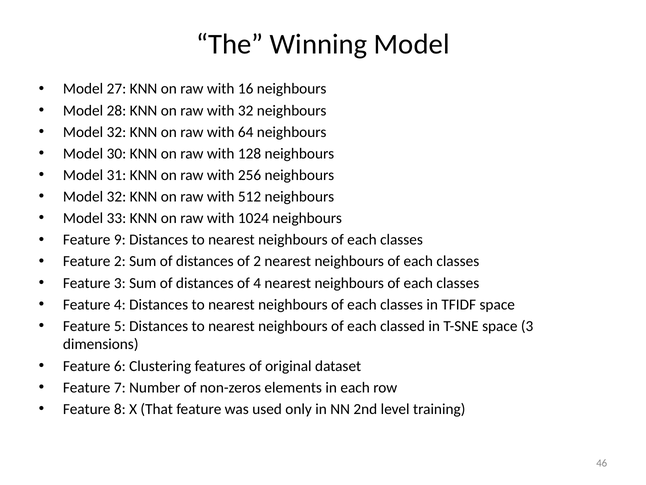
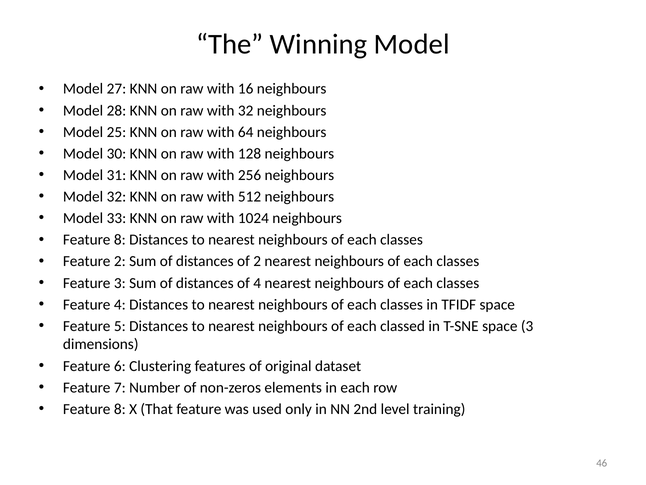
32 at (116, 132): 32 -> 25
9 at (120, 240): 9 -> 8
